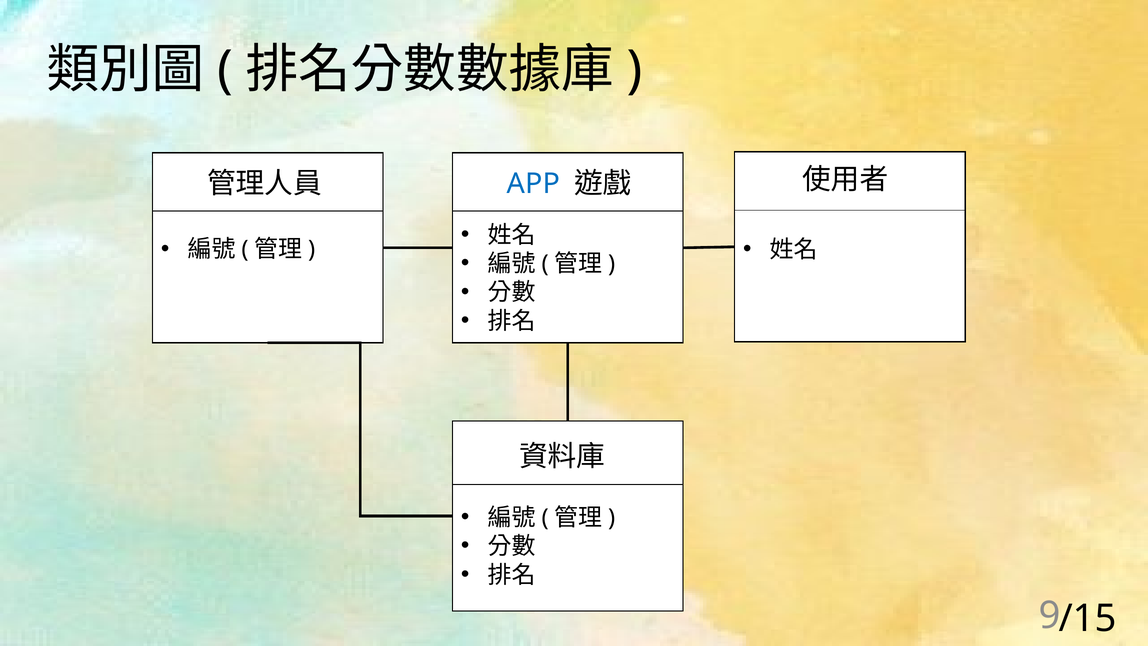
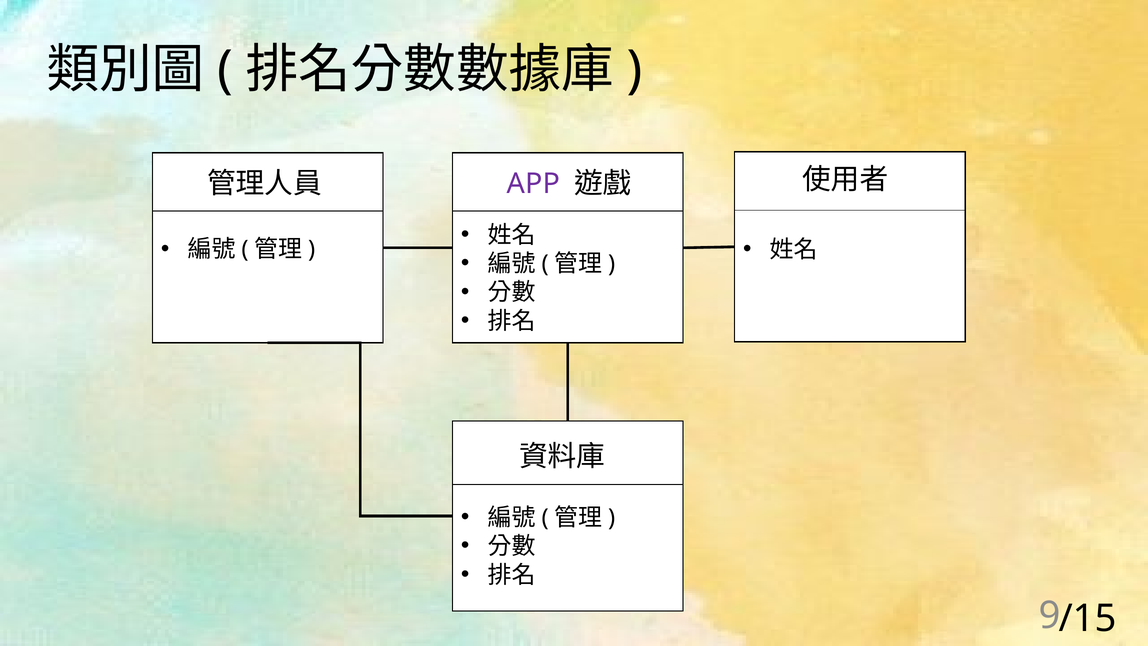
APP colour: blue -> purple
